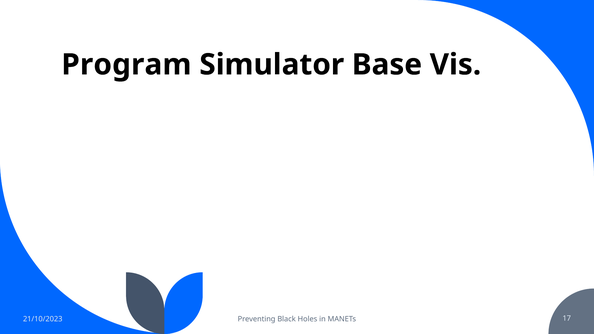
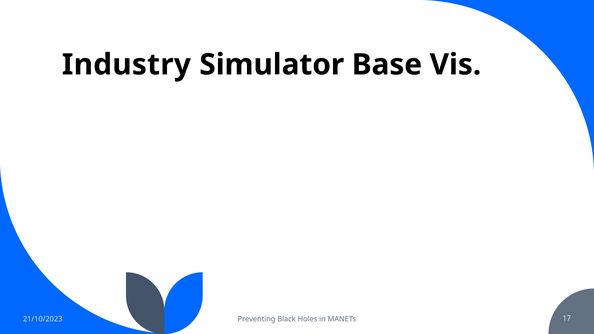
Program: Program -> Industry
